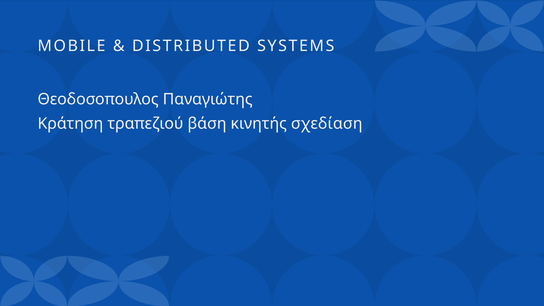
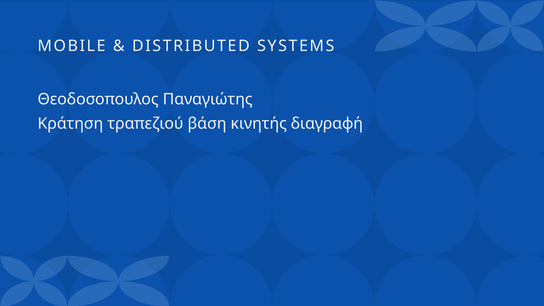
σχεδίαση: σχεδίαση -> διαγραφή
